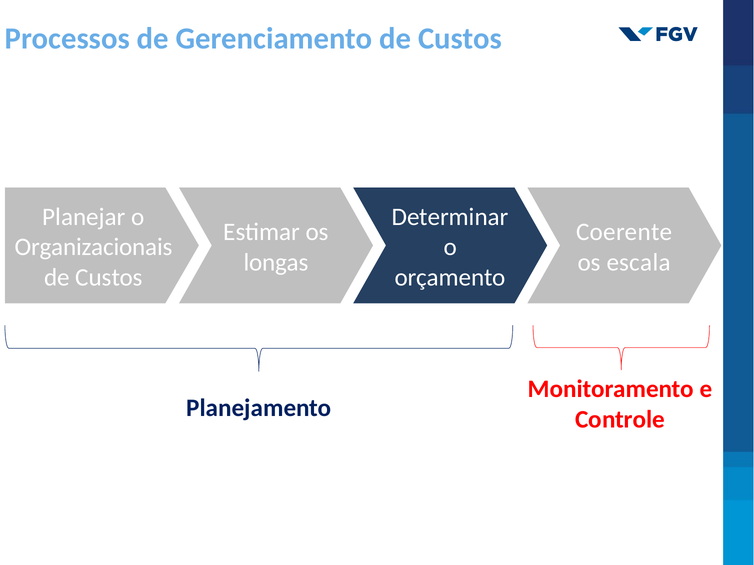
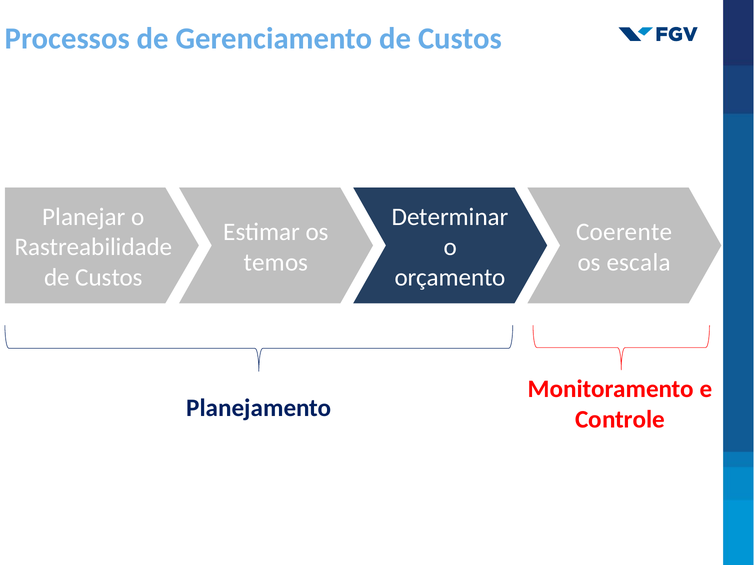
Organizacionais: Organizacionais -> Rastreabilidade
longas: longas -> temos
